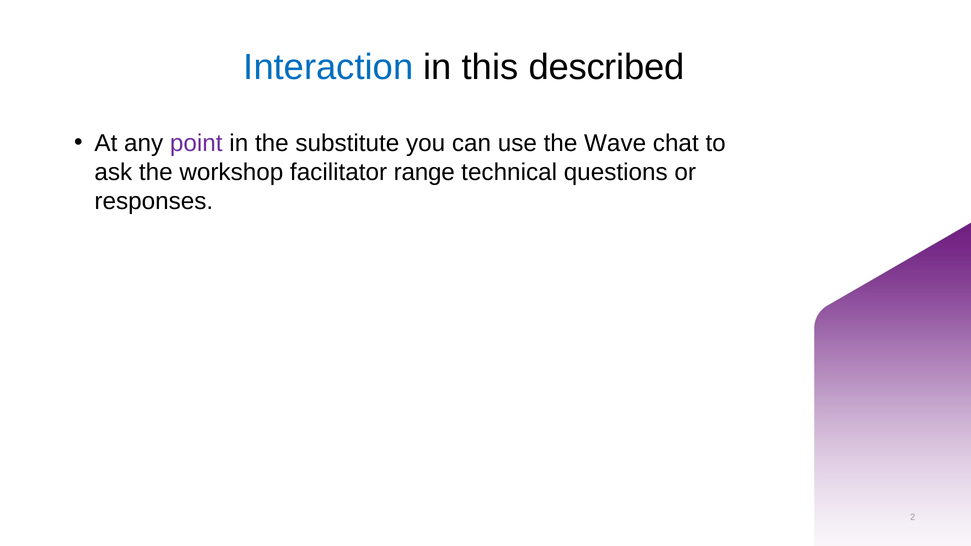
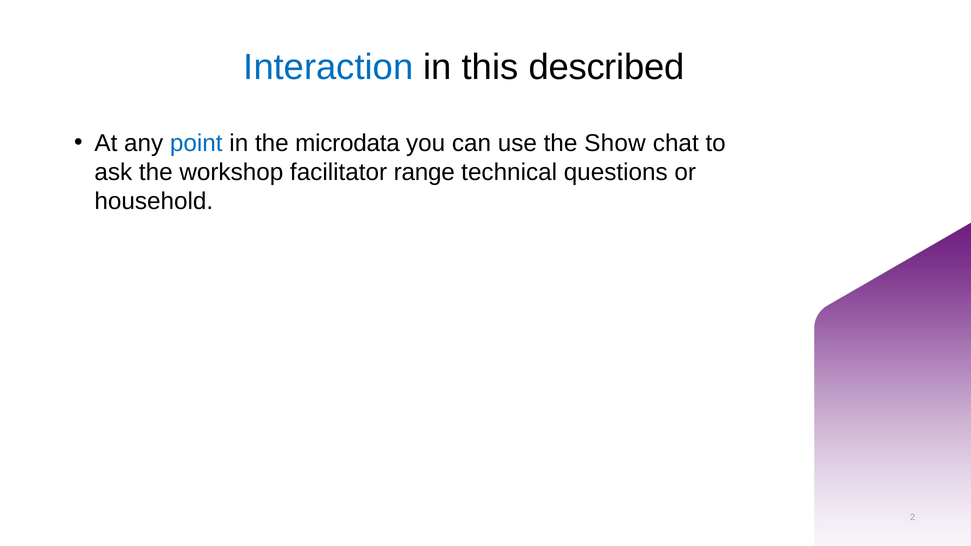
point colour: purple -> blue
substitute: substitute -> microdata
Wave: Wave -> Show
responses: responses -> household
